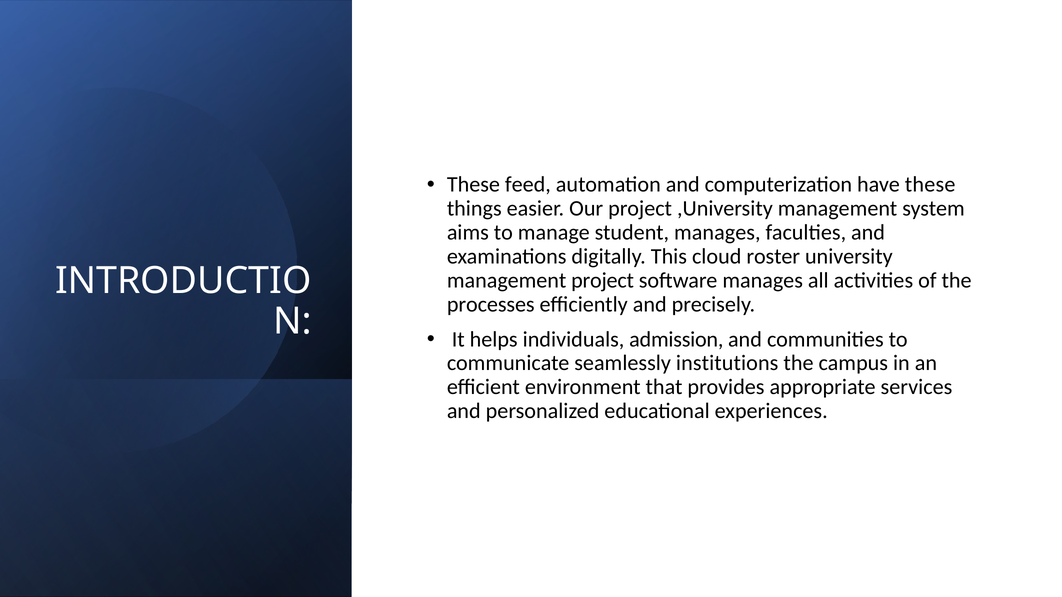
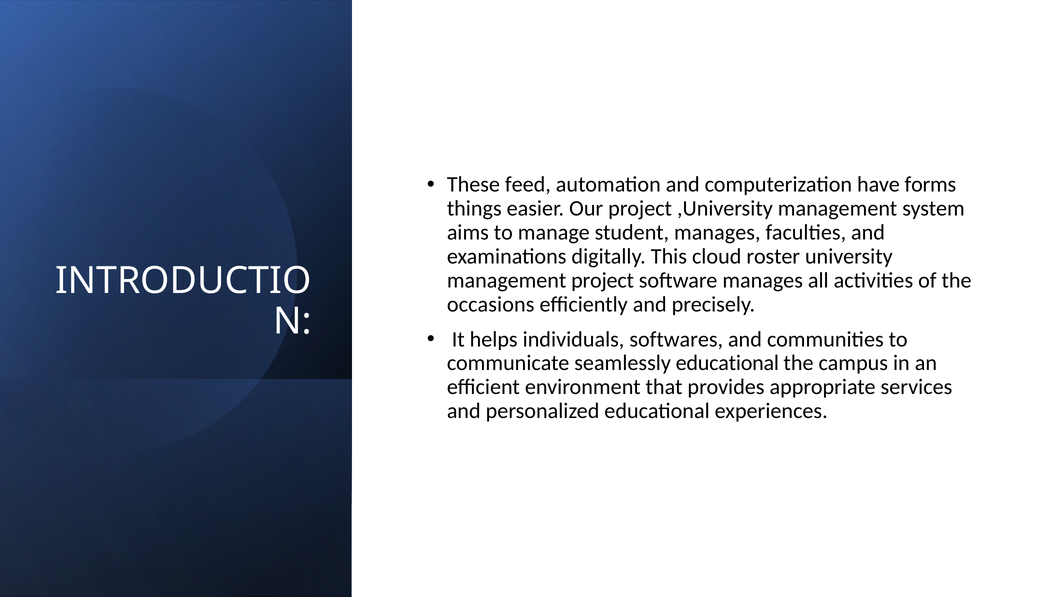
have these: these -> forms
processes: processes -> occasions
admission: admission -> softwares
seamlessly institutions: institutions -> educational
